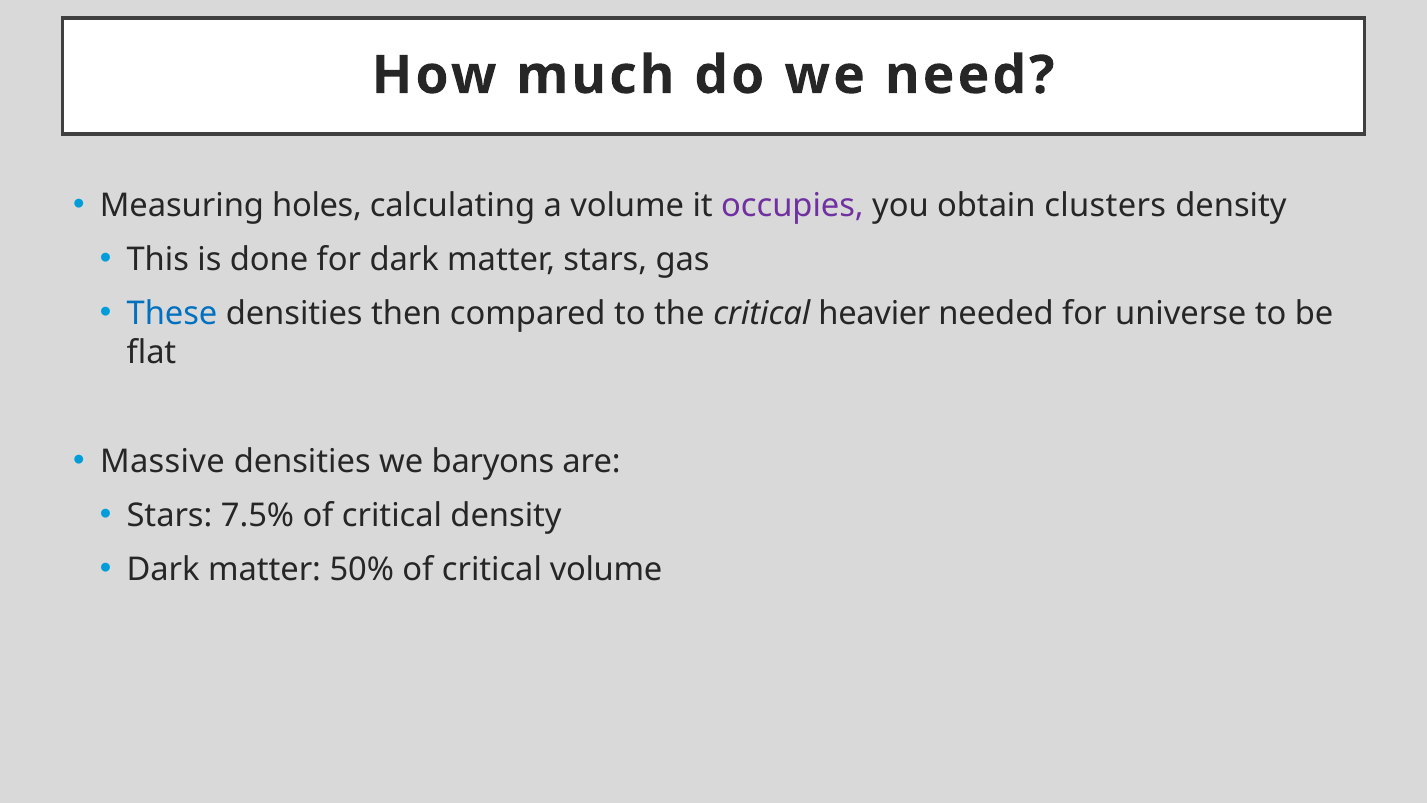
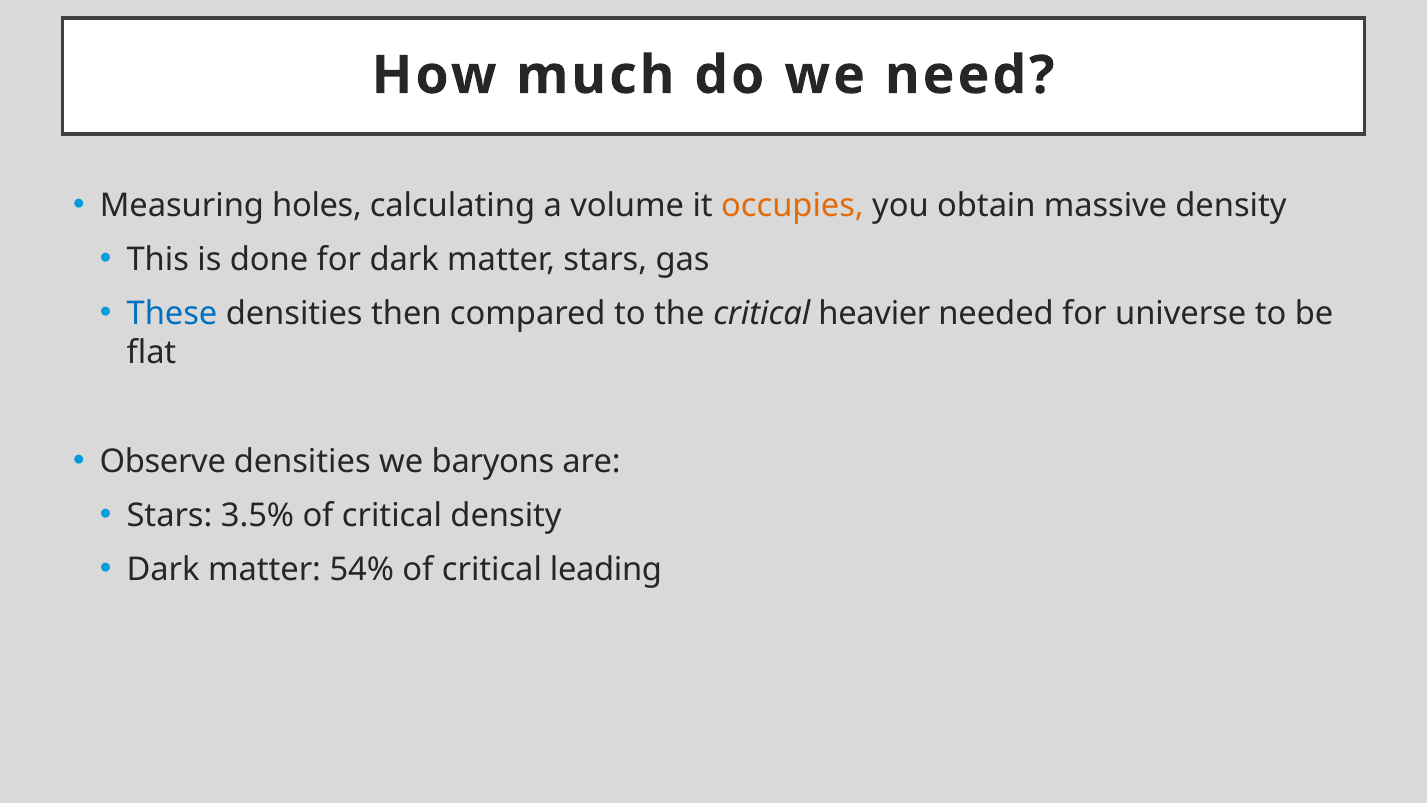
occupies colour: purple -> orange
clusters: clusters -> massive
Massive: Massive -> Observe
7.5%: 7.5% -> 3.5%
50%: 50% -> 54%
critical volume: volume -> leading
